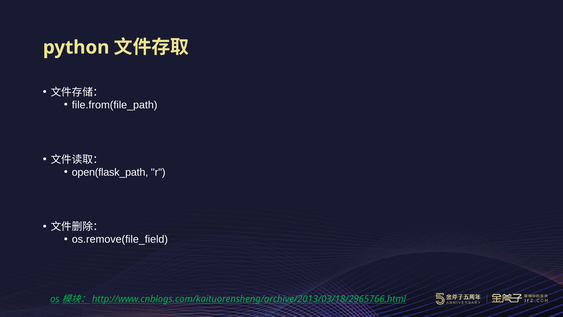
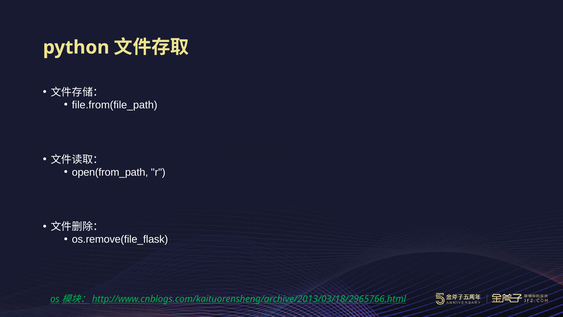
open(flask_path: open(flask_path -> open(from_path
os.remove(file_field: os.remove(file_field -> os.remove(file_flask
